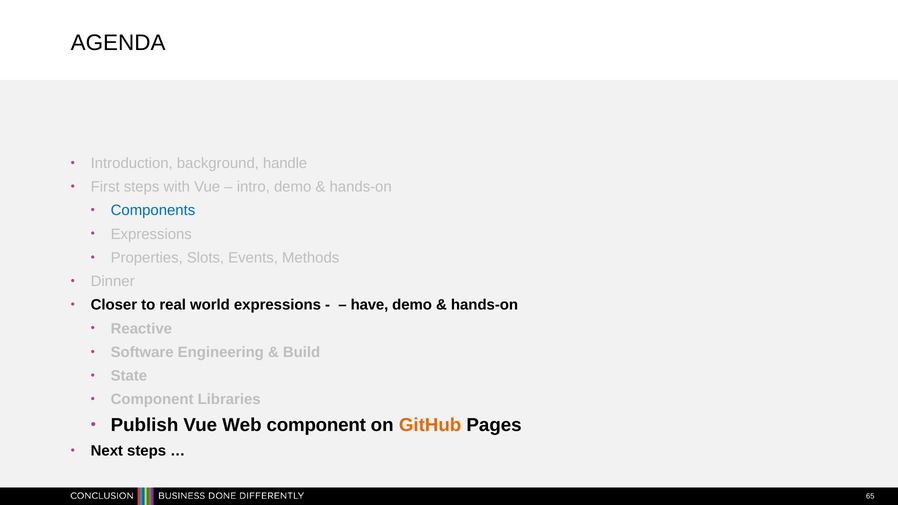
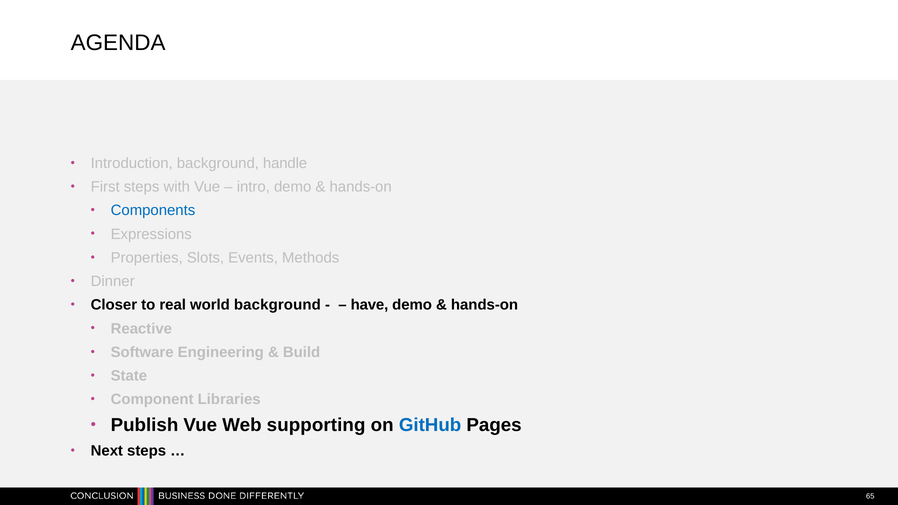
world expressions: expressions -> background
Web component: component -> supporting
GitHub colour: orange -> blue
